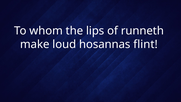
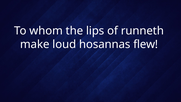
flint: flint -> flew
